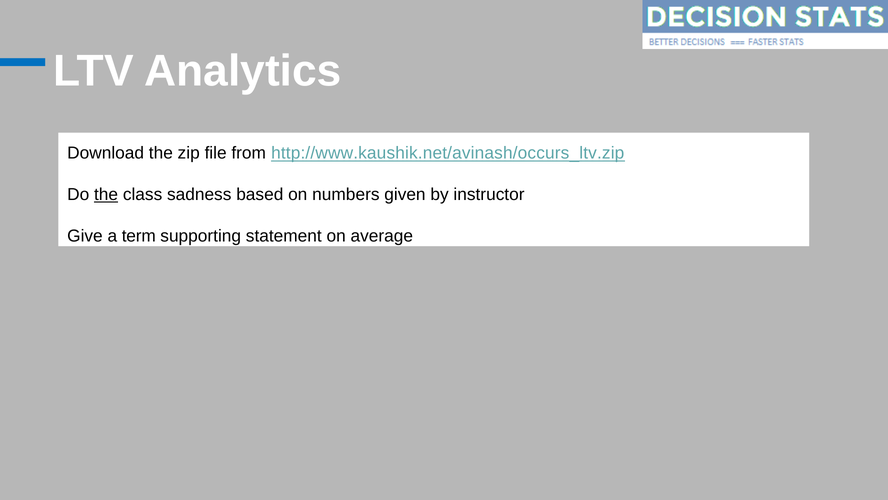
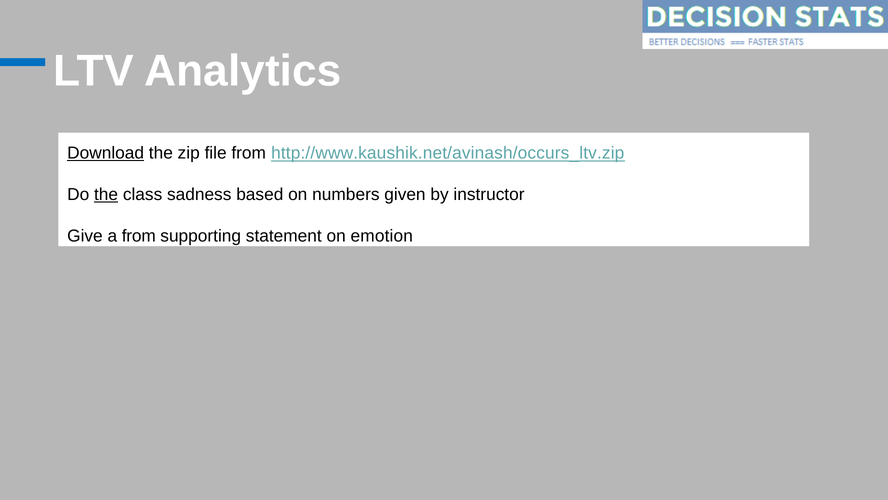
Download underline: none -> present
a term: term -> from
average: average -> emotion
